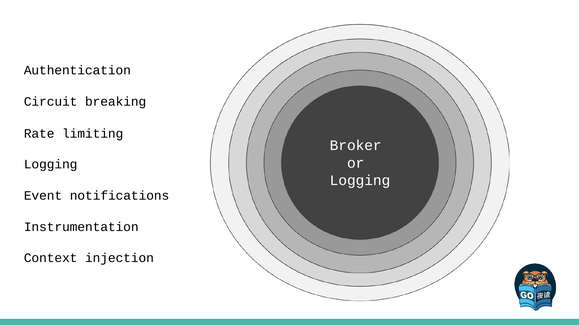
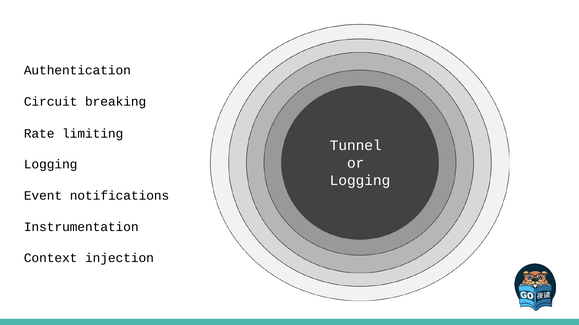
Broker: Broker -> Tunnel
